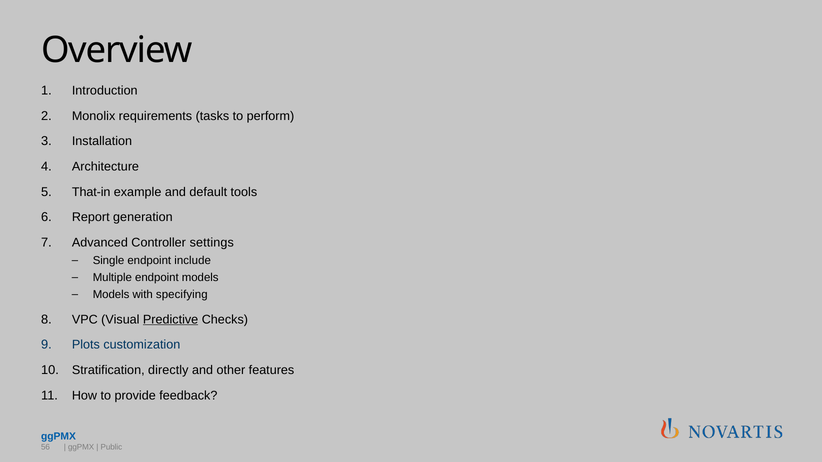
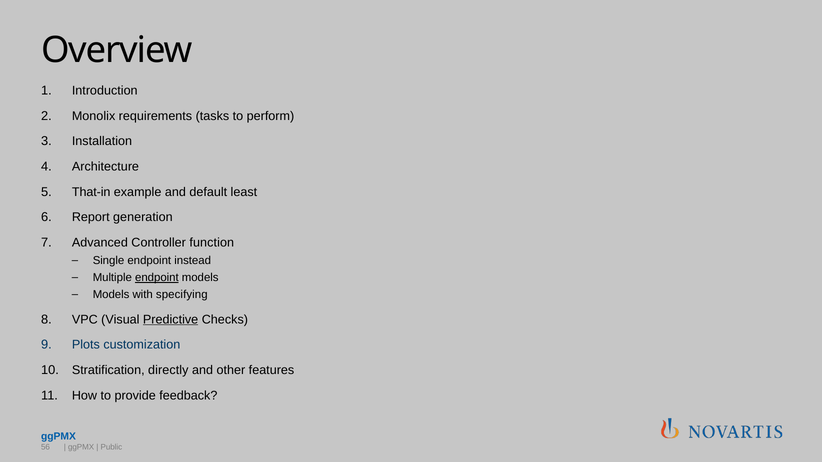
tools: tools -> least
settings: settings -> function
include: include -> instead
endpoint at (157, 278) underline: none -> present
